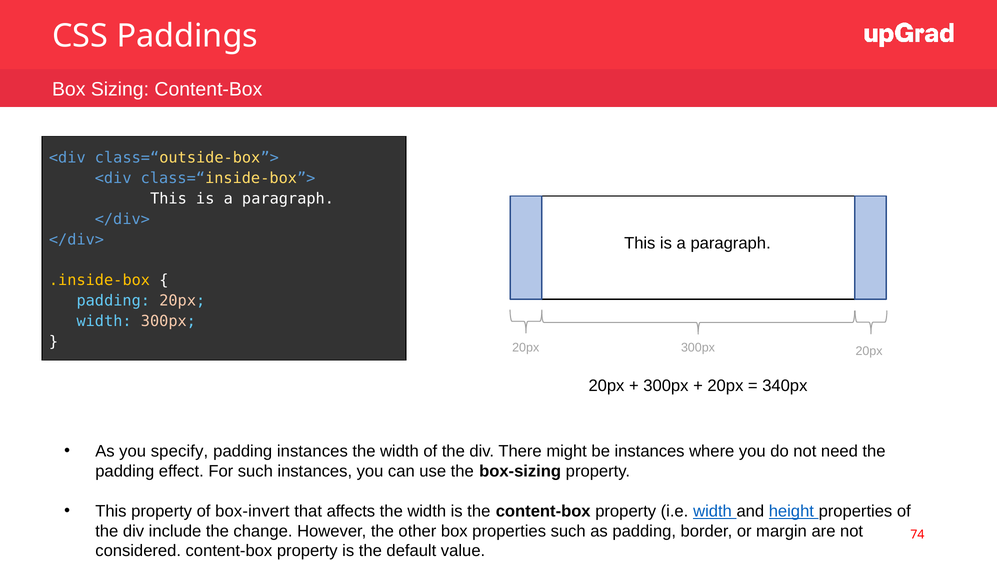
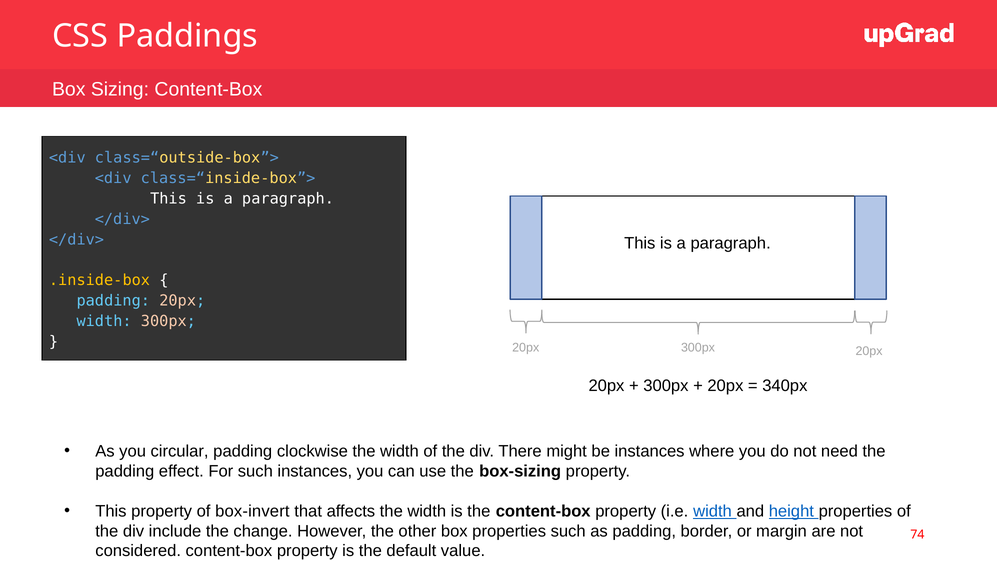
specify: specify -> circular
padding instances: instances -> clockwise
